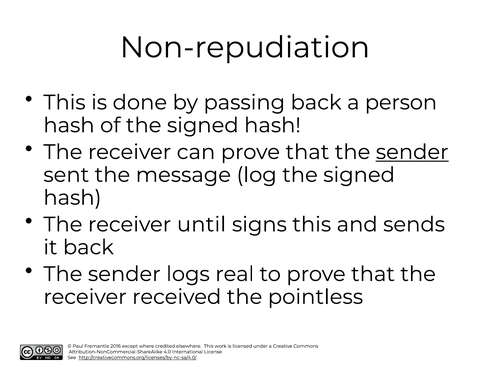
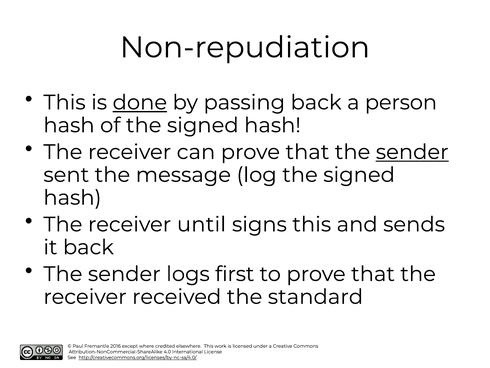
done underline: none -> present
real: real -> first
pointless: pointless -> standard
